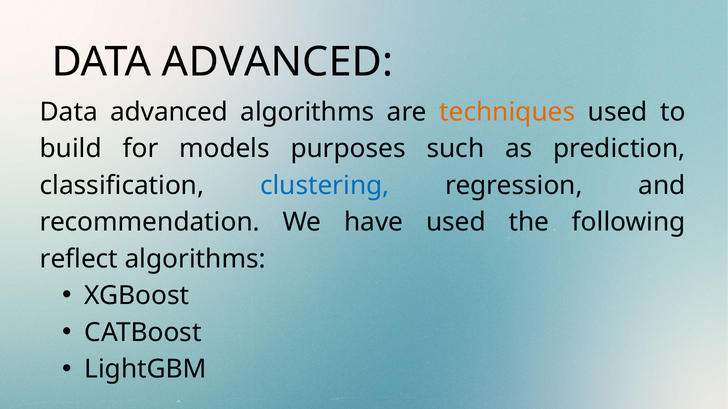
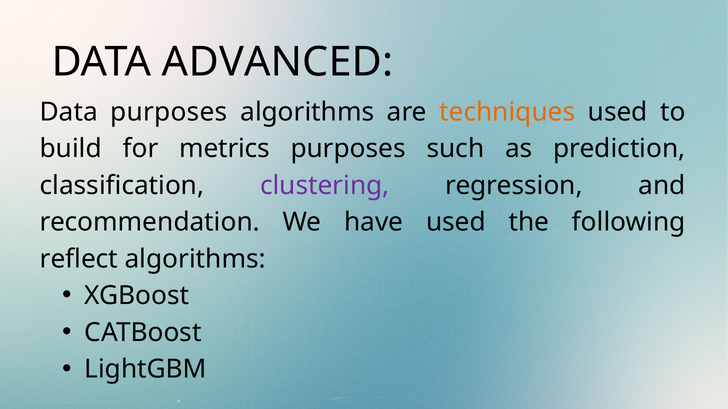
advanced at (169, 112): advanced -> purposes
models: models -> metrics
clustering colour: blue -> purple
